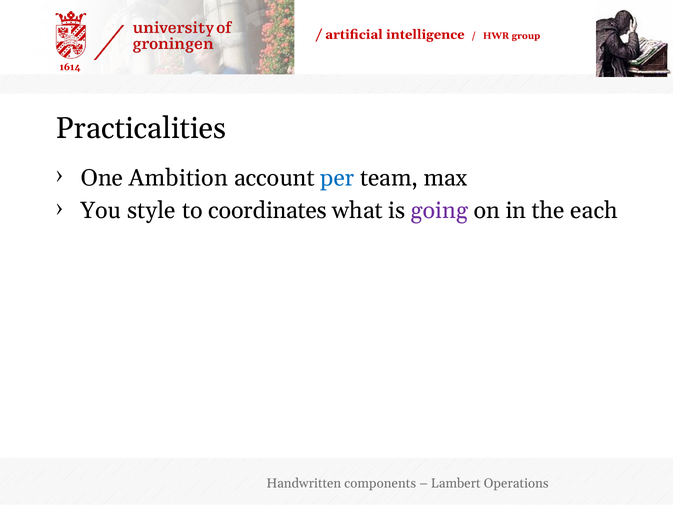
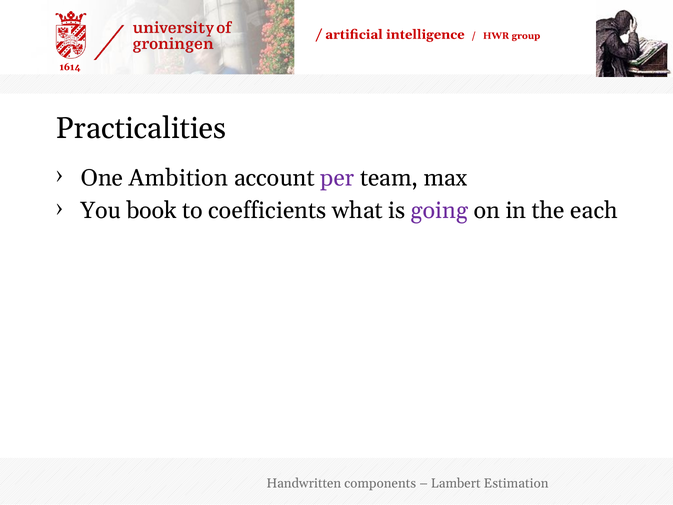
per colour: blue -> purple
style: style -> book
coordinates: coordinates -> coefficients
Operations: Operations -> Estimation
